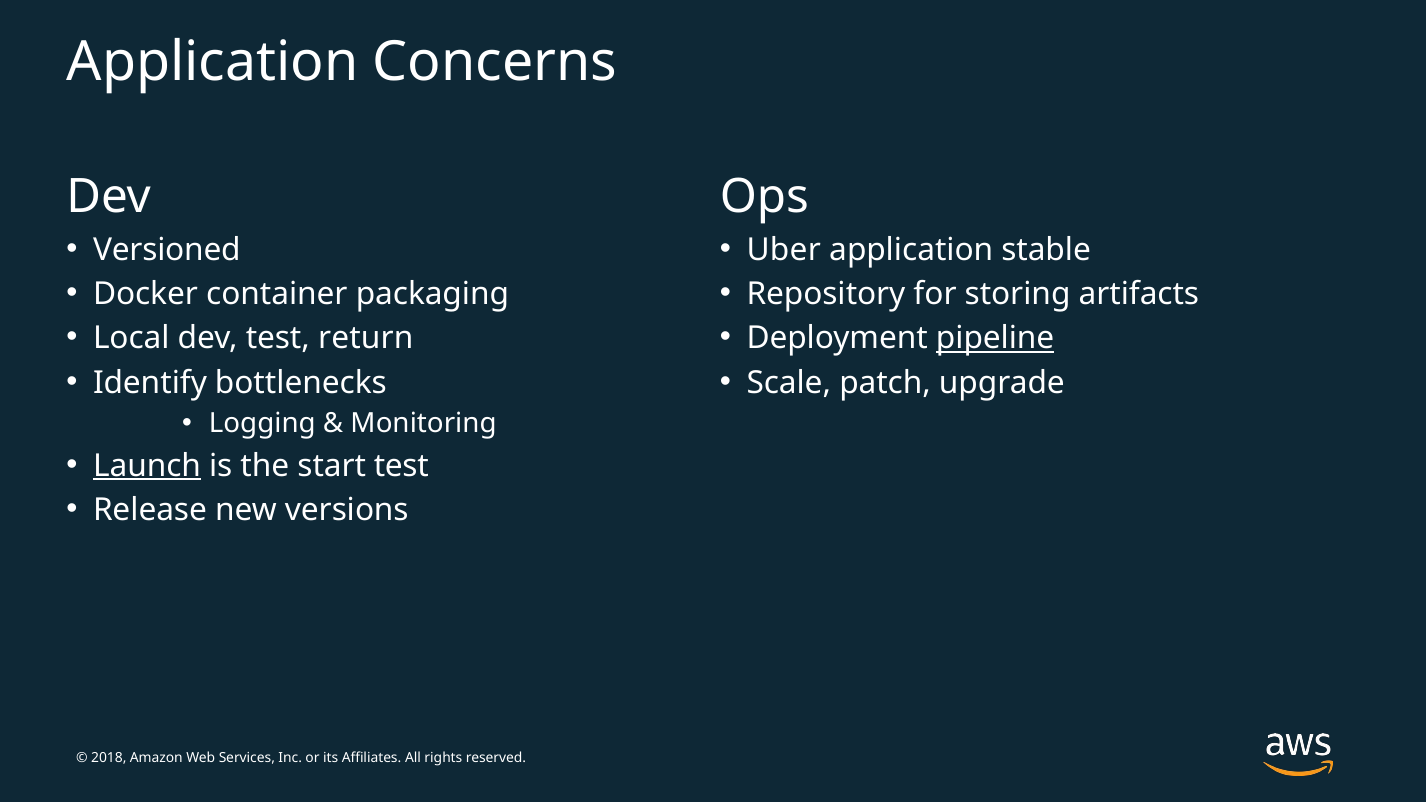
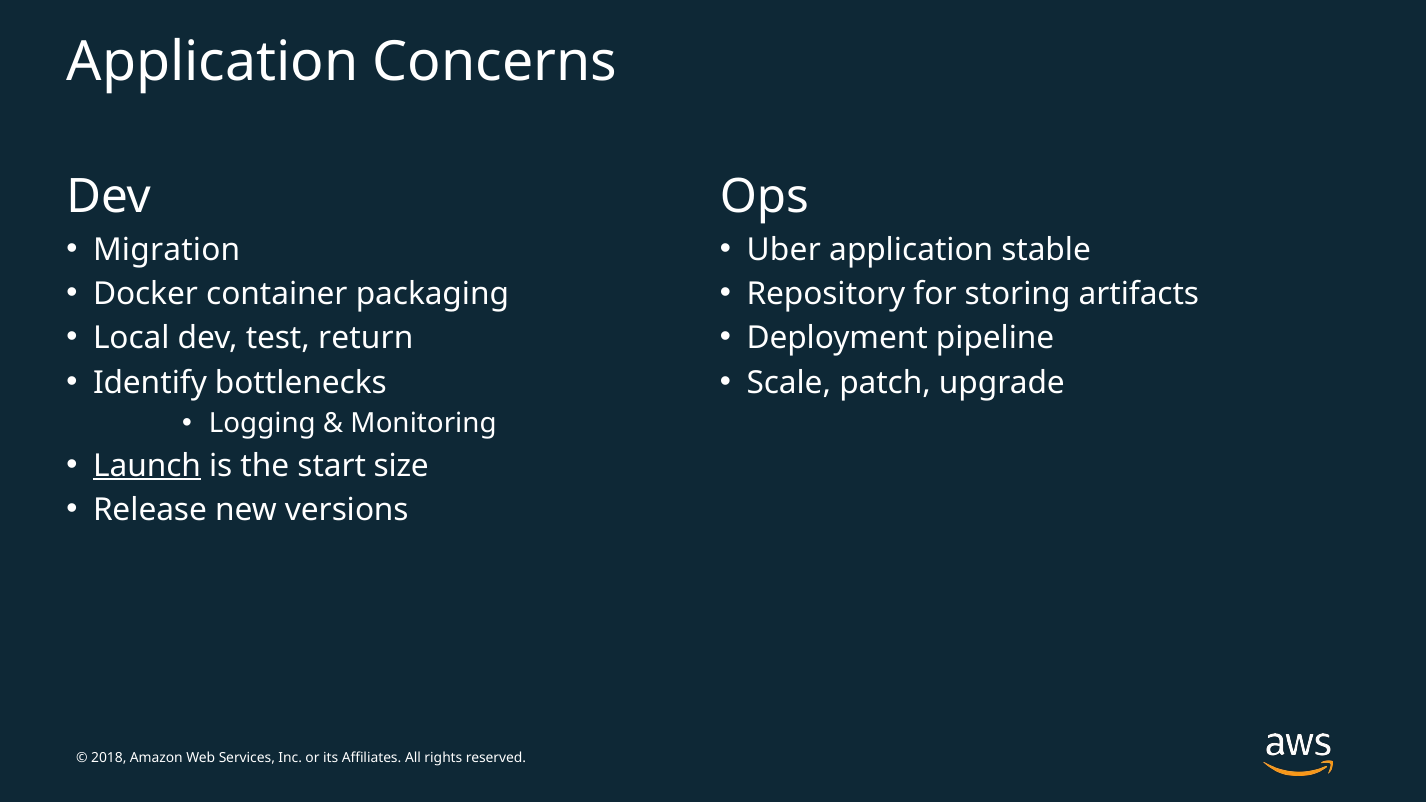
Versioned: Versioned -> Migration
pipeline underline: present -> none
start test: test -> size
